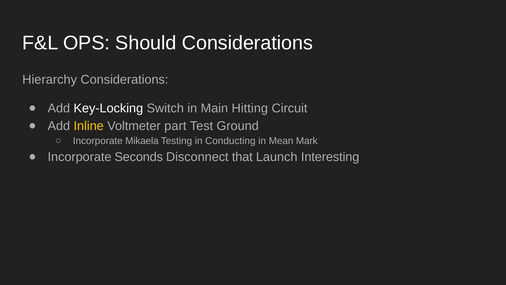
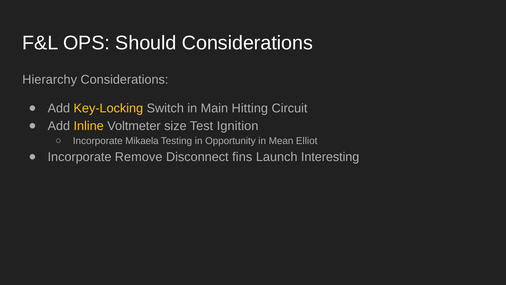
Key-Locking colour: white -> yellow
part: part -> size
Ground: Ground -> Ignition
Conducting: Conducting -> Opportunity
Mark: Mark -> Elliot
Seconds: Seconds -> Remove
that: that -> fins
